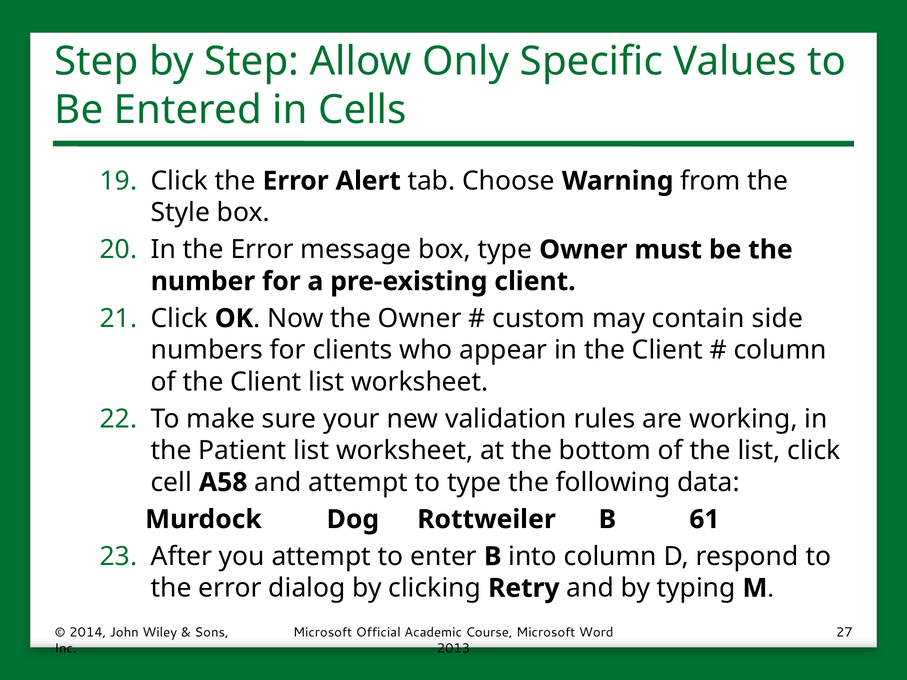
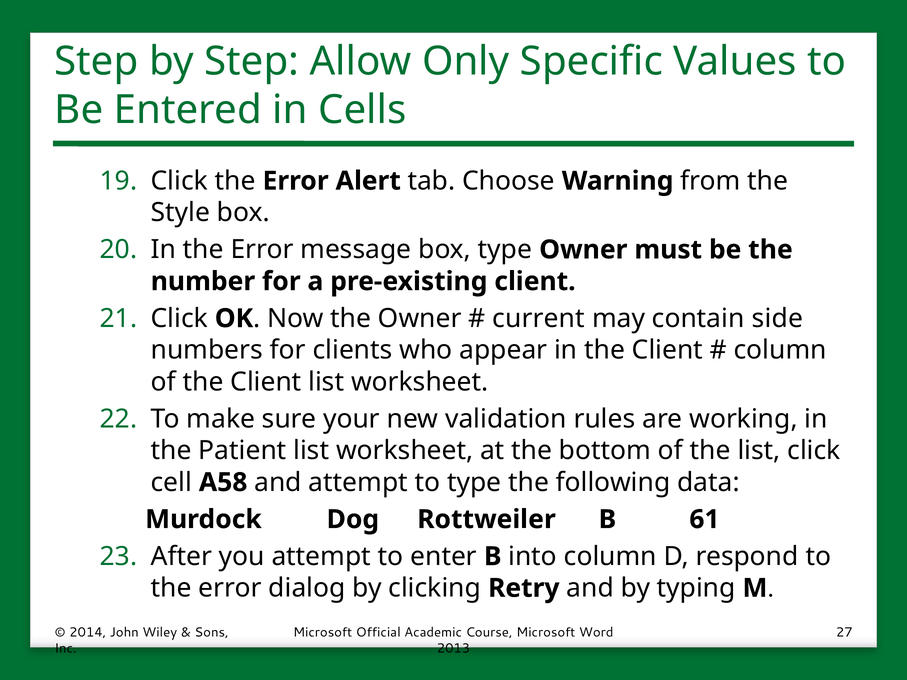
custom: custom -> current
